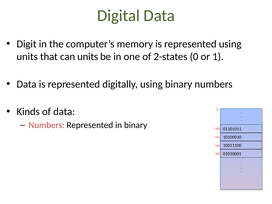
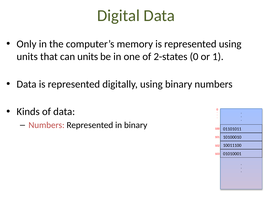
Digit: Digit -> Only
